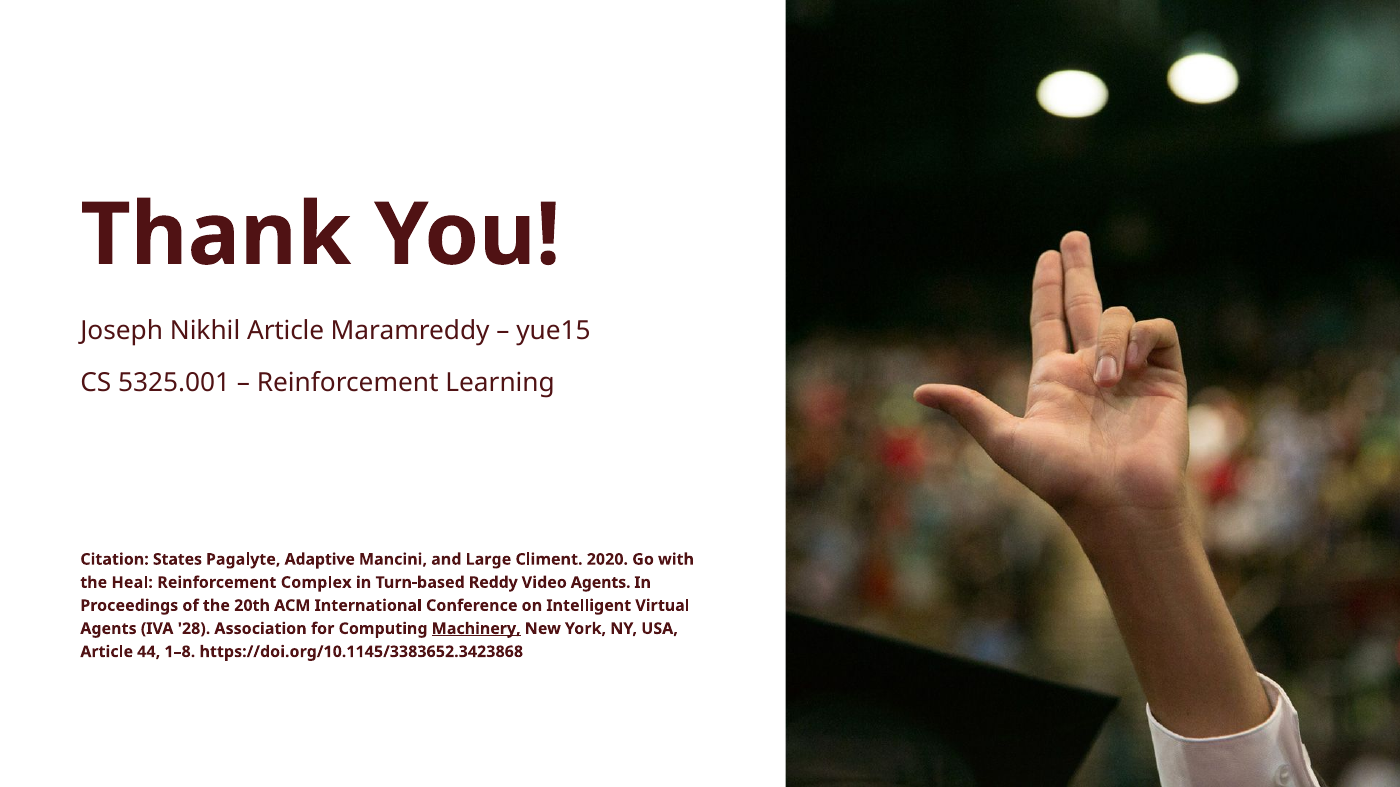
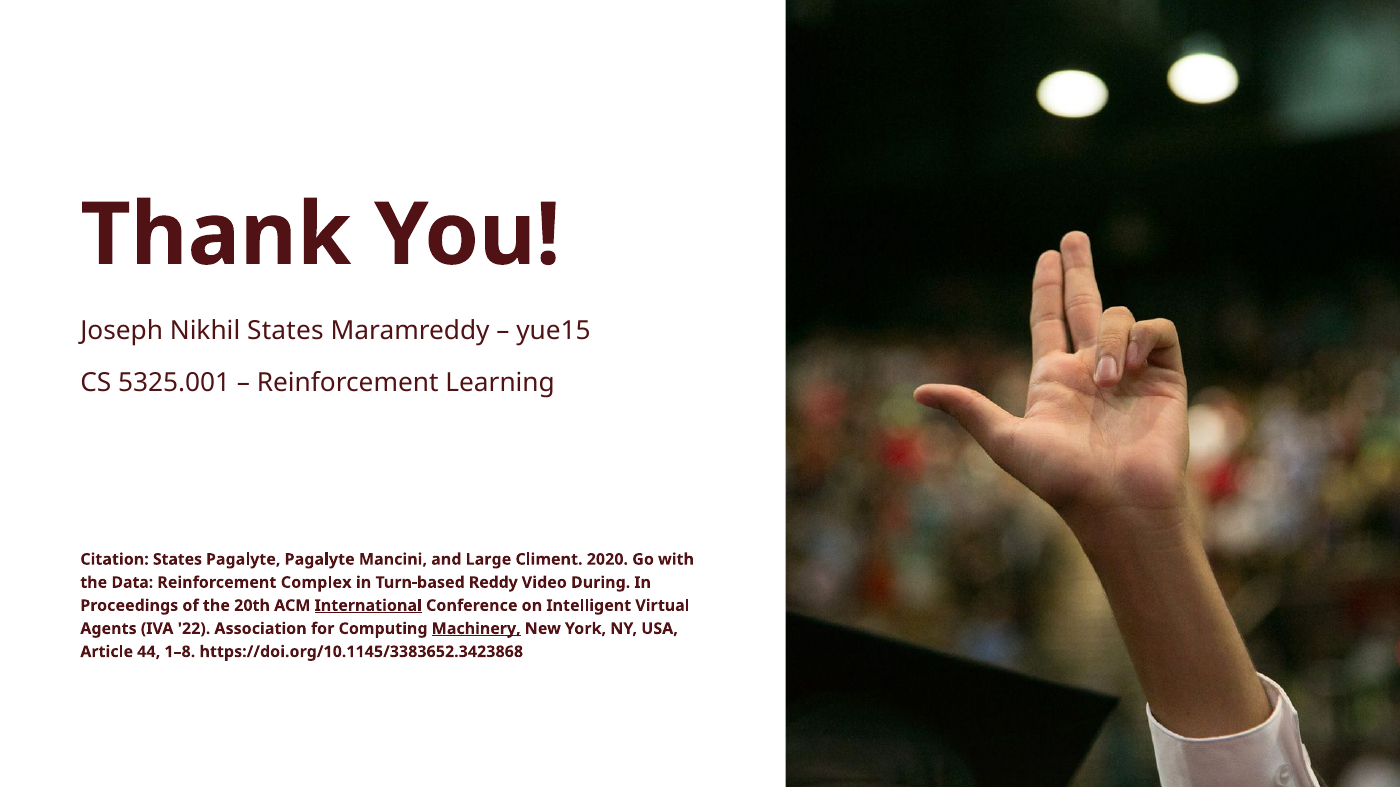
Nikhil Article: Article -> States
Pagalyte Adaptive: Adaptive -> Pagalyte
Heal: Heal -> Data
Video Agents: Agents -> During
International underline: none -> present
28: 28 -> 22
